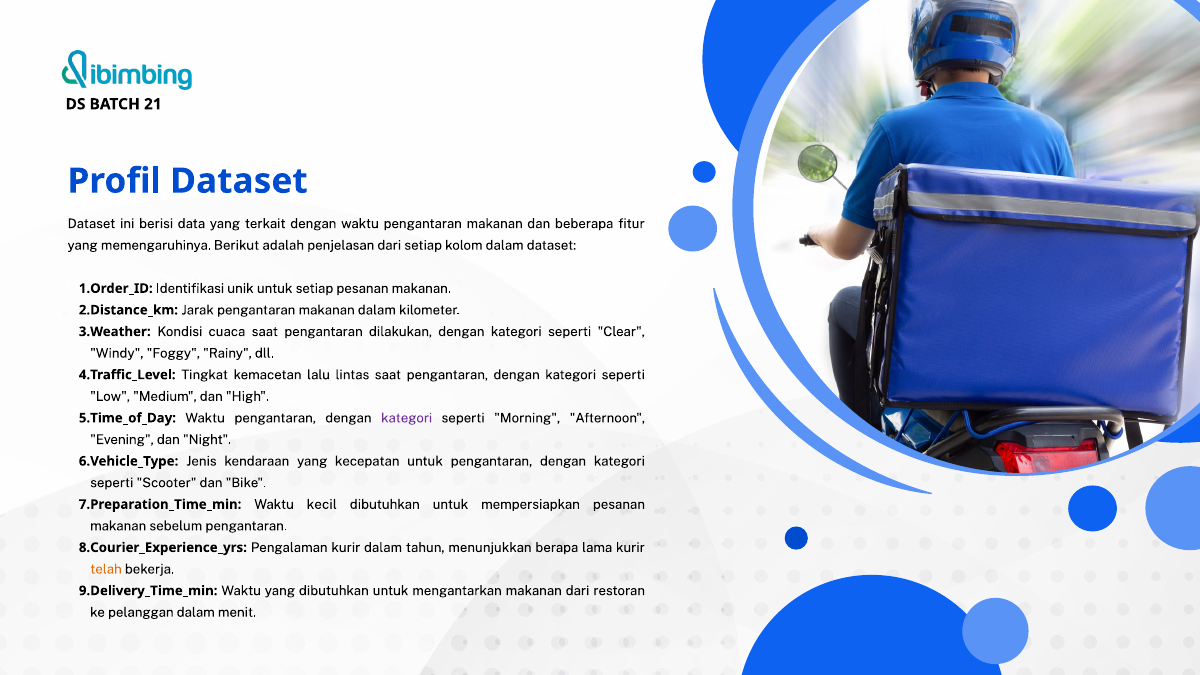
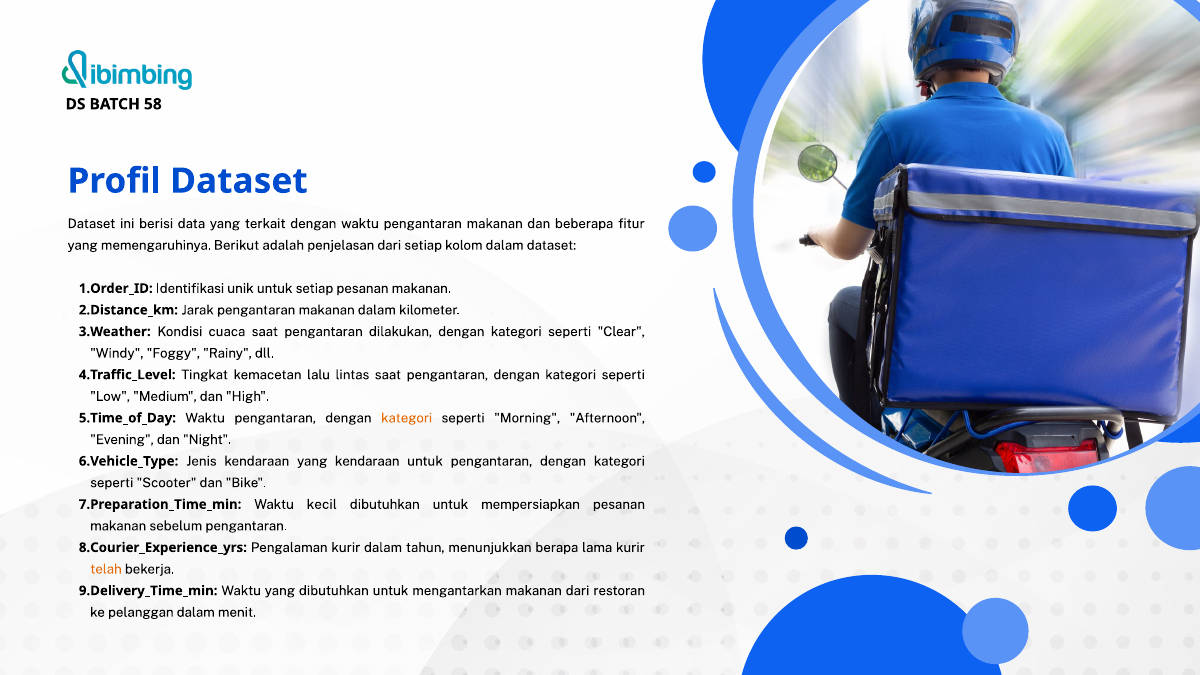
21: 21 -> 58
kategori at (407, 418) colour: purple -> orange
yang kecepatan: kecepatan -> kendaraan
